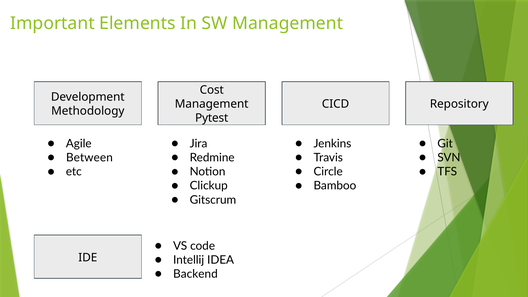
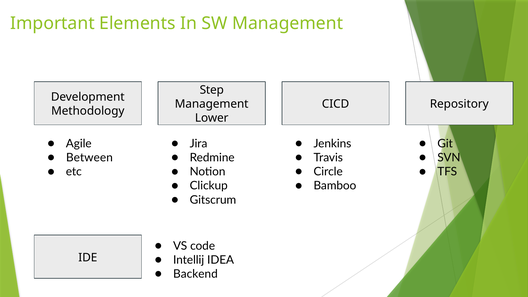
Cost: Cost -> Step
Pytest: Pytest -> Lower
